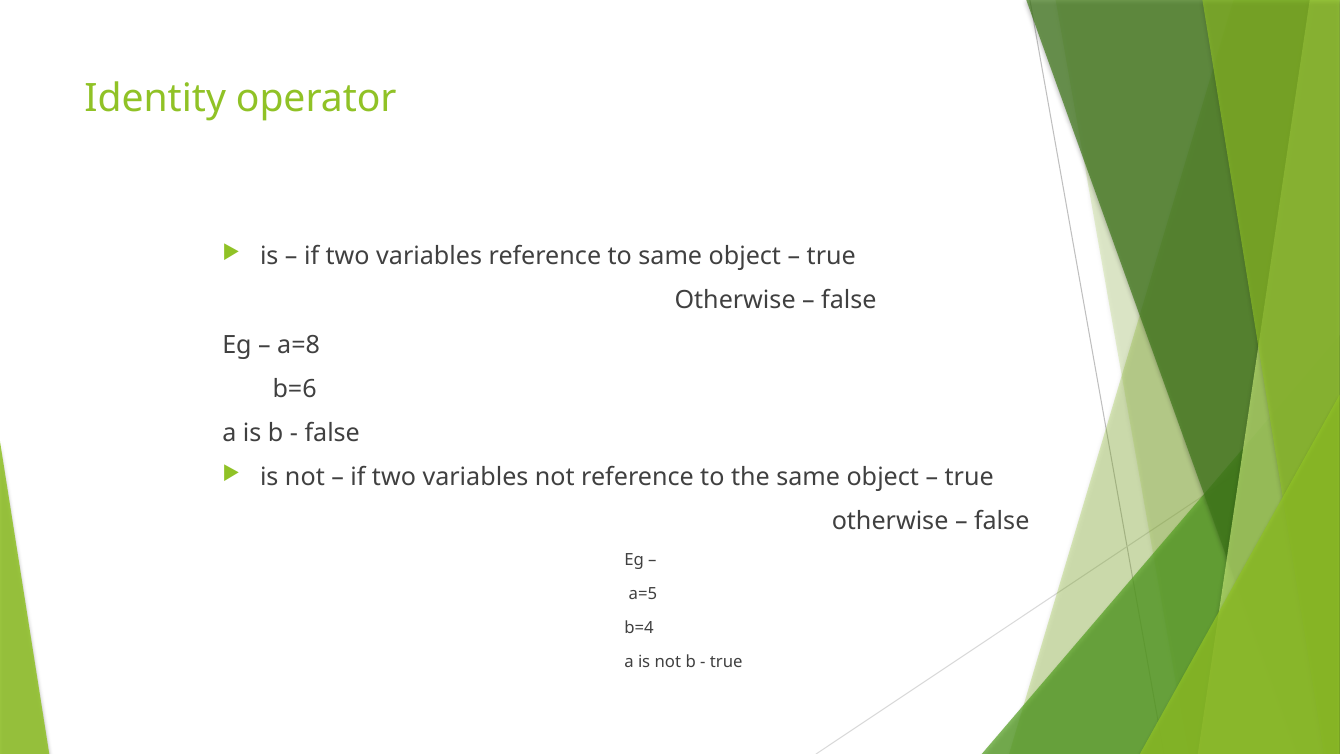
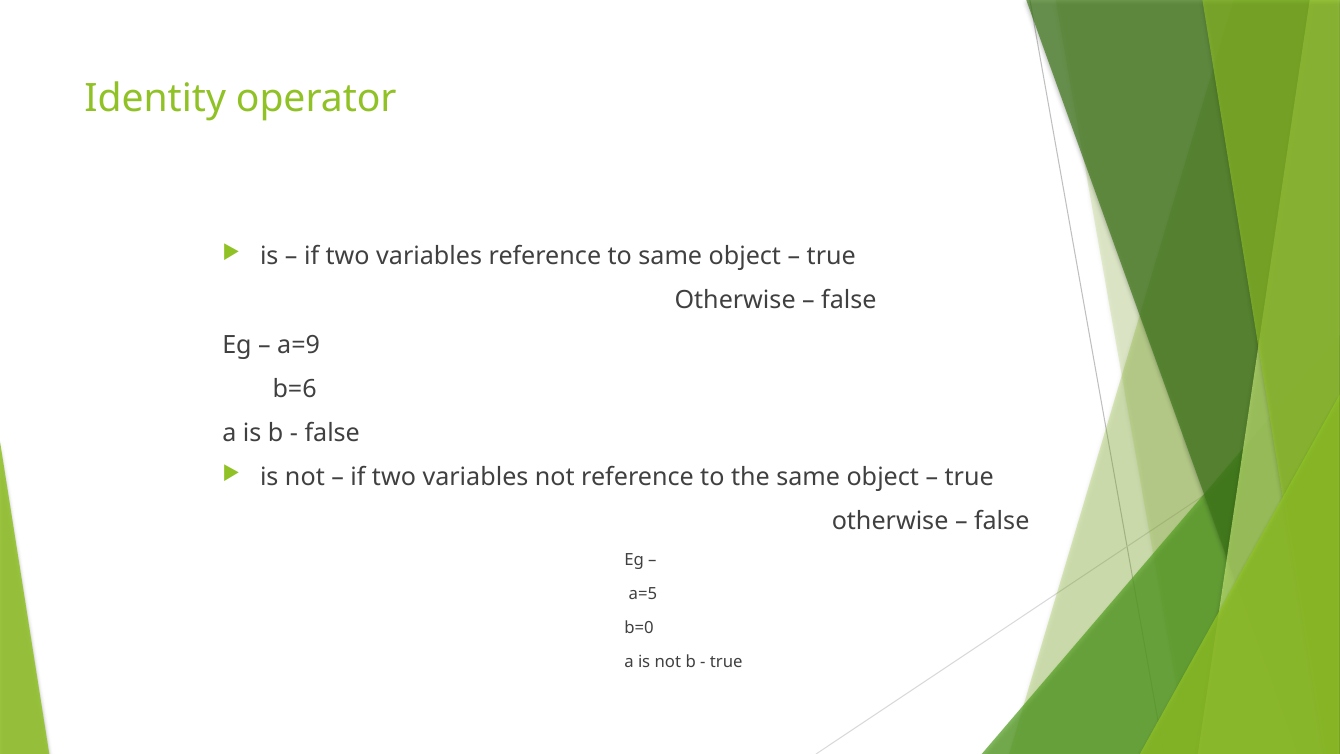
a=8: a=8 -> a=9
b=4: b=4 -> b=0
